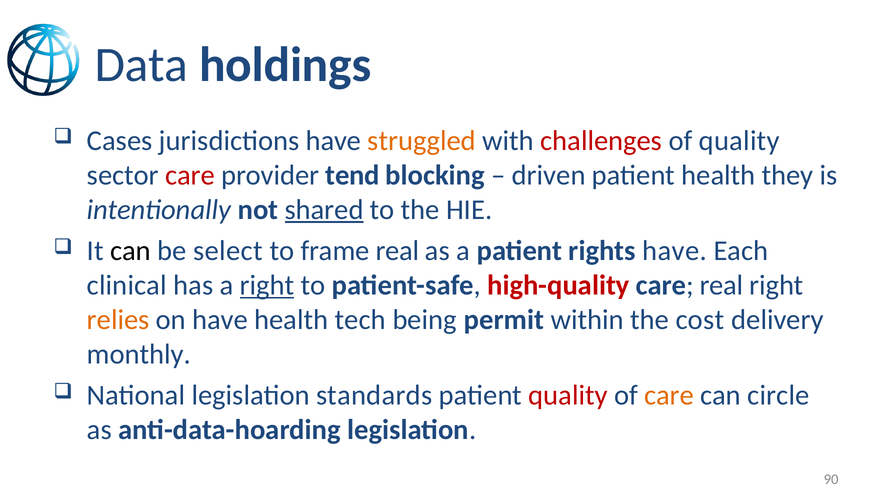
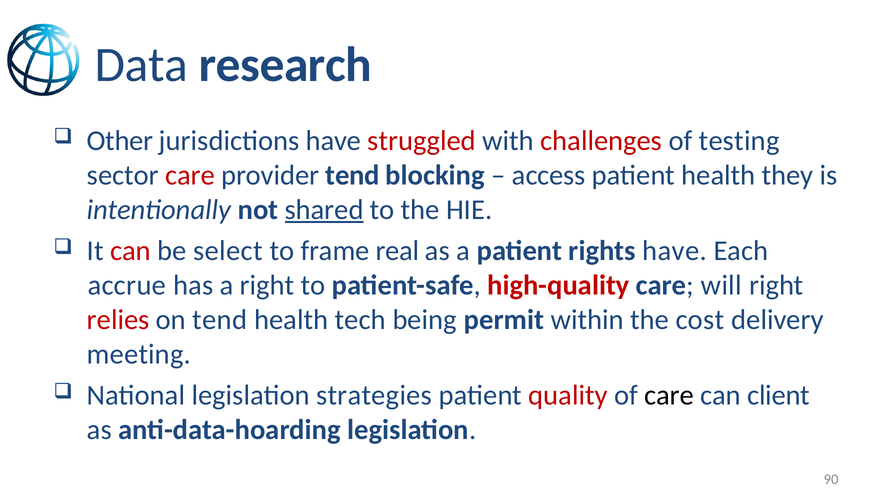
holdings: holdings -> research
Cases: Cases -> Other
struggled colour: orange -> red
of quality: quality -> testing
driven: driven -> access
can at (130, 251) colour: black -> red
clinical: clinical -> accrue
right at (267, 285) underline: present -> none
care real: real -> will
relies colour: orange -> red
on have: have -> tend
monthly: monthly -> meeting
standards: standards -> strategies
care at (669, 395) colour: orange -> black
circle: circle -> client
